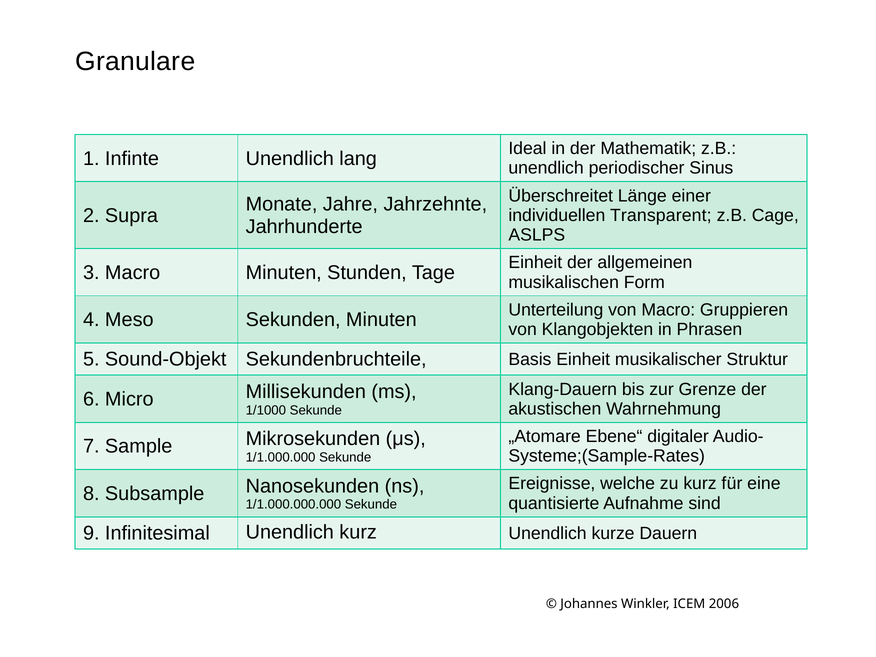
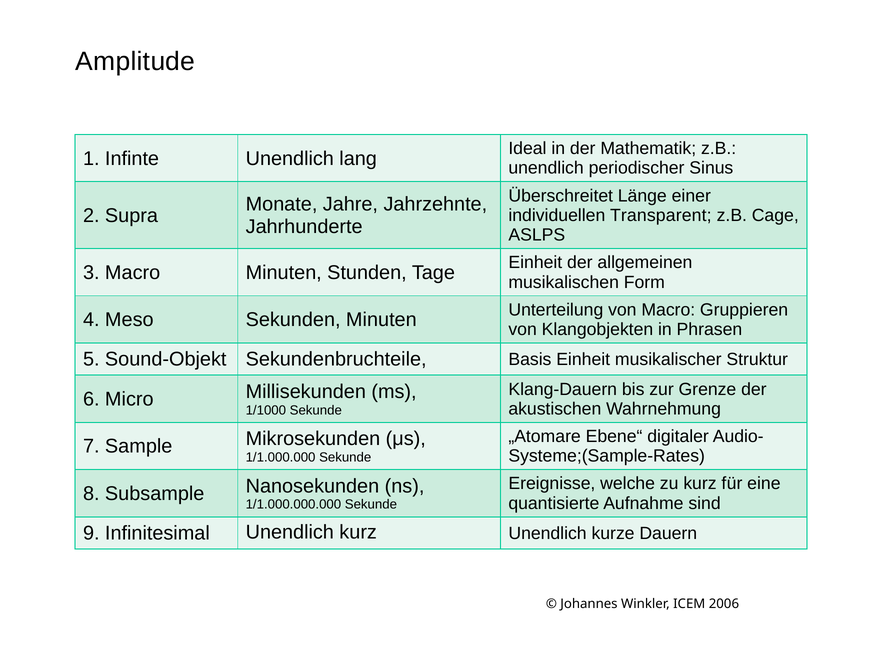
Granulare: Granulare -> Amplitude
